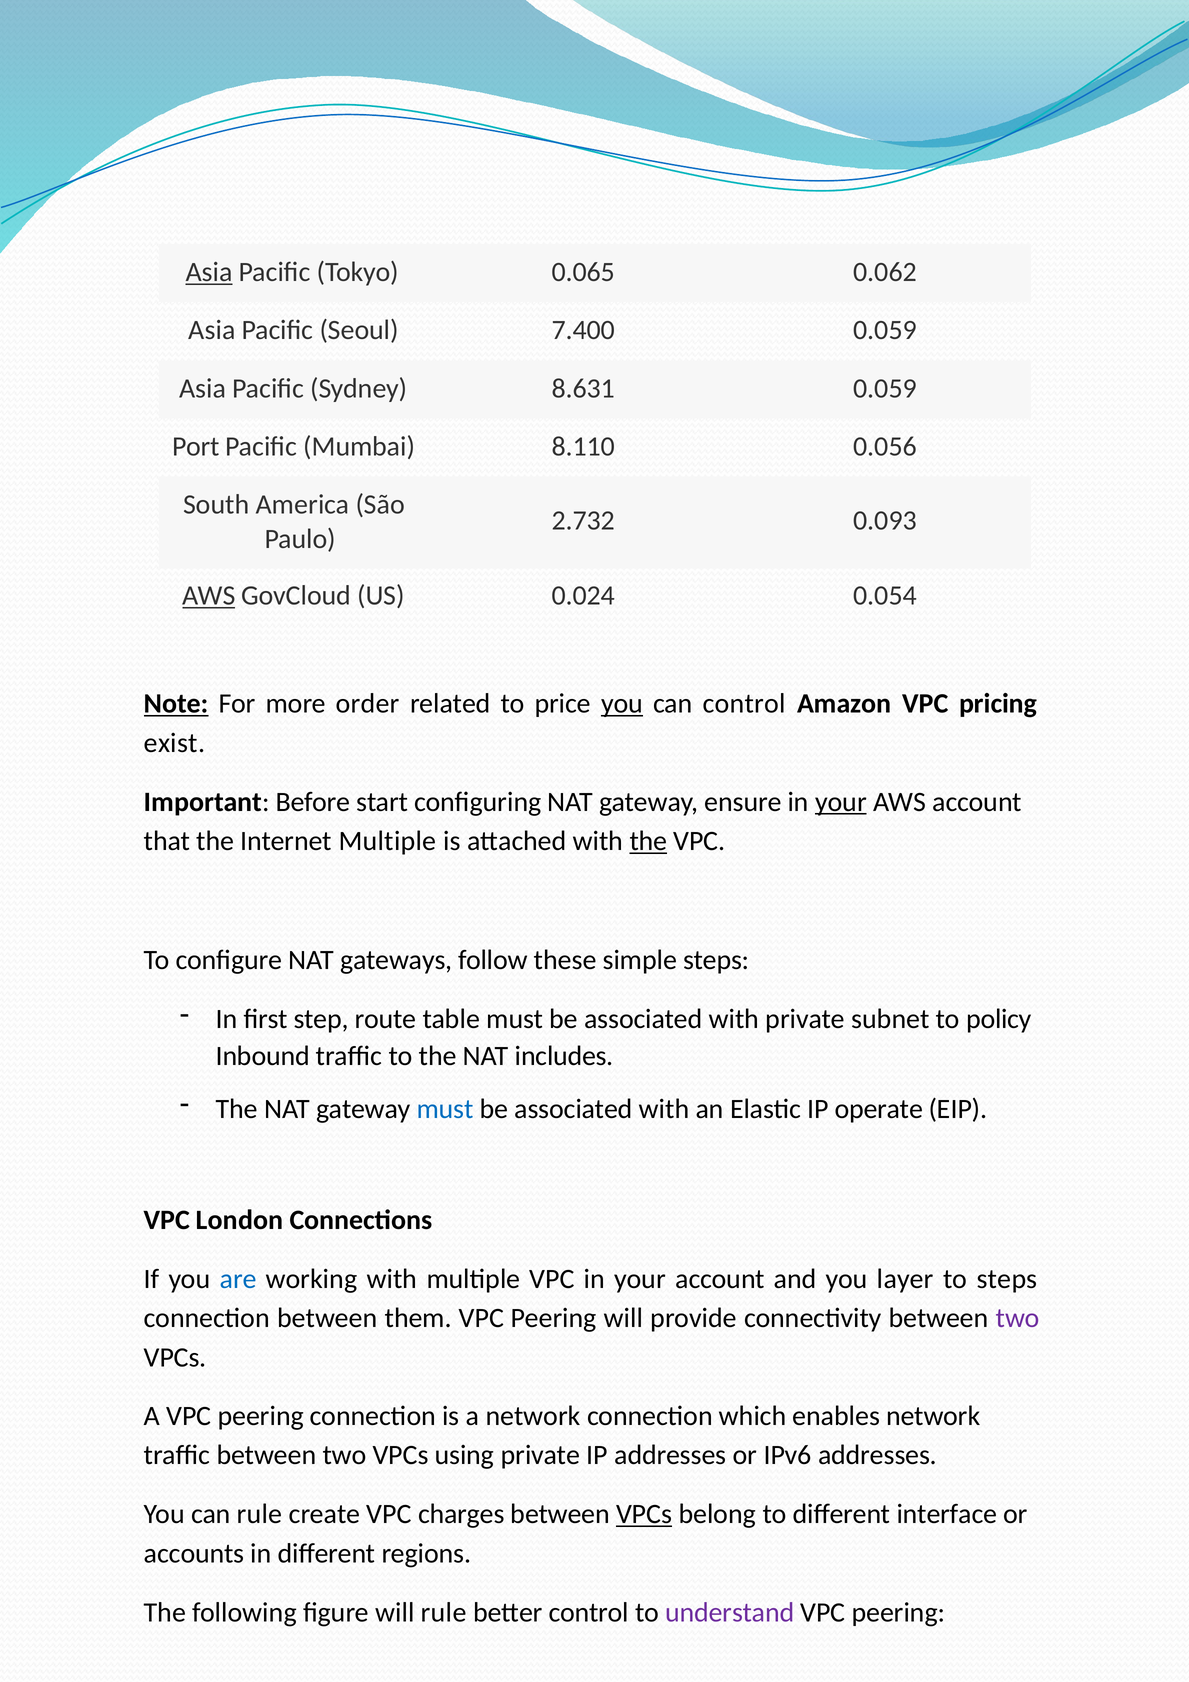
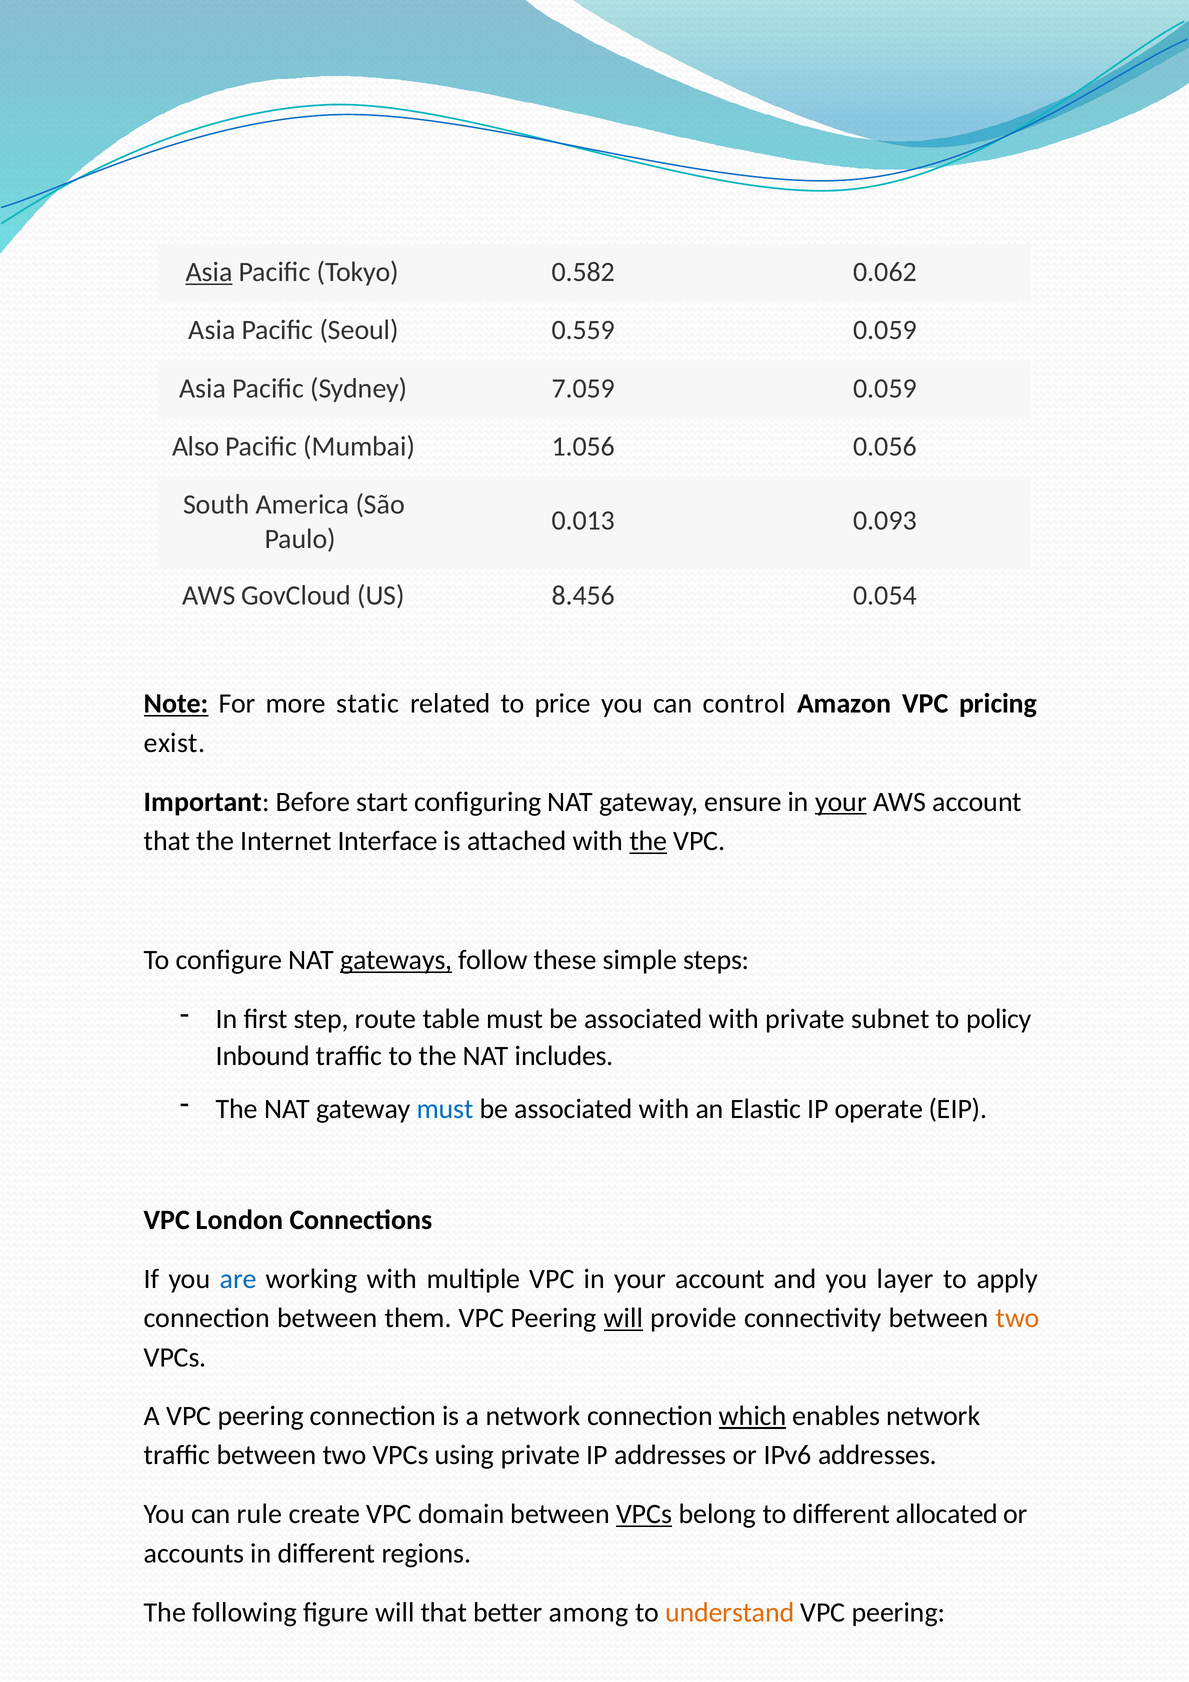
0.065: 0.065 -> 0.582
7.400: 7.400 -> 0.559
8.631: 8.631 -> 7.059
Port: Port -> Also
8.110: 8.110 -> 1.056
2.732: 2.732 -> 0.013
AWS at (209, 596) underline: present -> none
0.024: 0.024 -> 8.456
order: order -> static
you at (622, 704) underline: present -> none
Internet Multiple: Multiple -> Interface
gateways underline: none -> present
to steps: steps -> apply
will at (623, 1319) underline: none -> present
two at (1018, 1319) colour: purple -> orange
which underline: none -> present
charges: charges -> domain
interface: interface -> allocated
will rule: rule -> that
better control: control -> among
understand colour: purple -> orange
